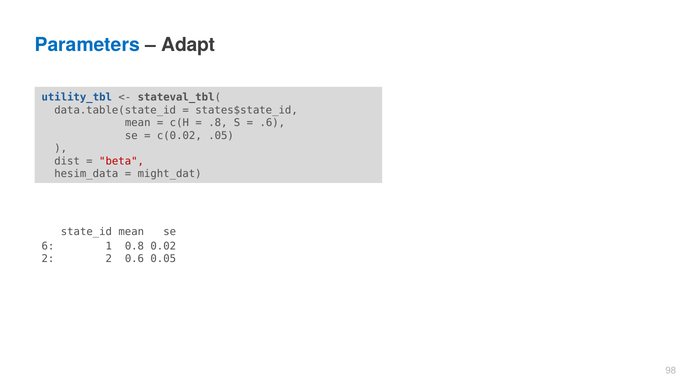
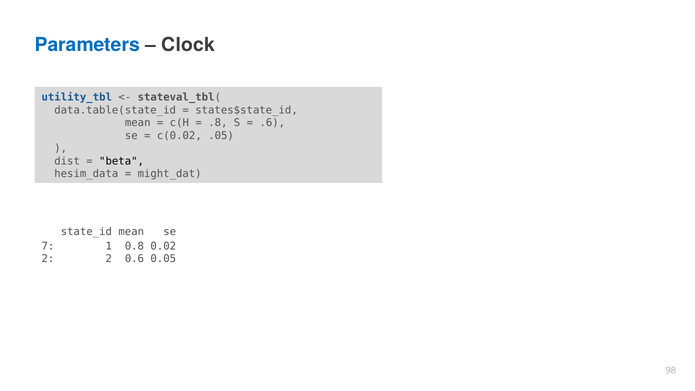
Adapt: Adapt -> Clock
beta colour: red -> black
6: 6 -> 7
